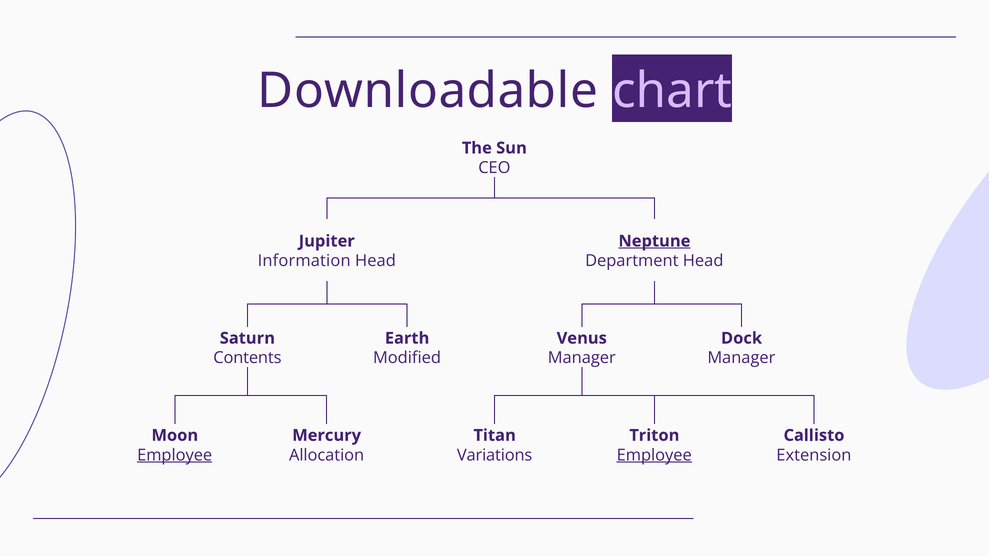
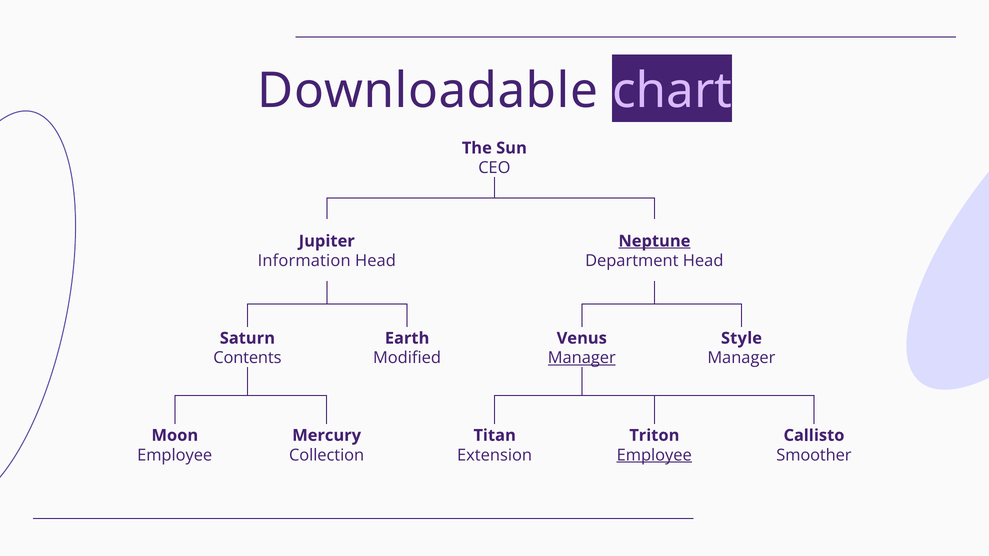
Dock: Dock -> Style
Manager at (582, 358) underline: none -> present
Employee at (175, 455) underline: present -> none
Allocation: Allocation -> Collection
Variations: Variations -> Extension
Extension: Extension -> Smoother
